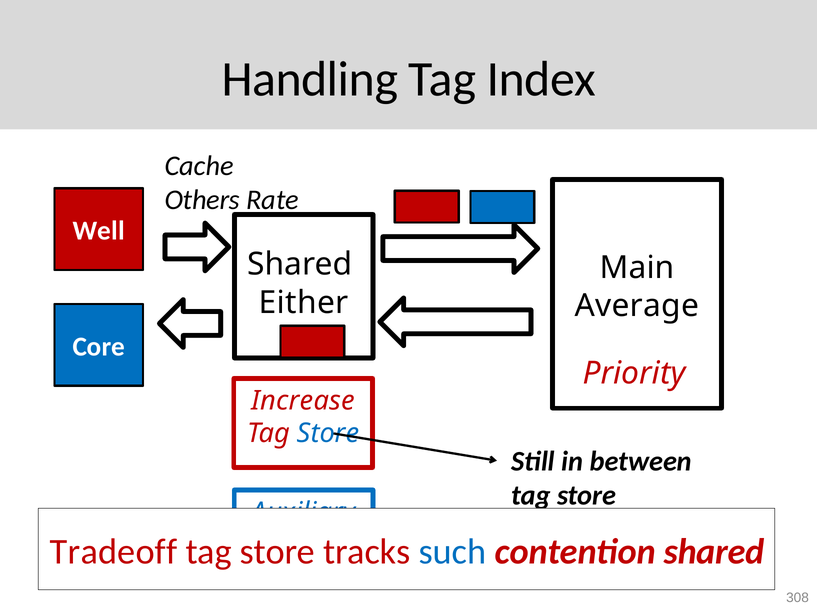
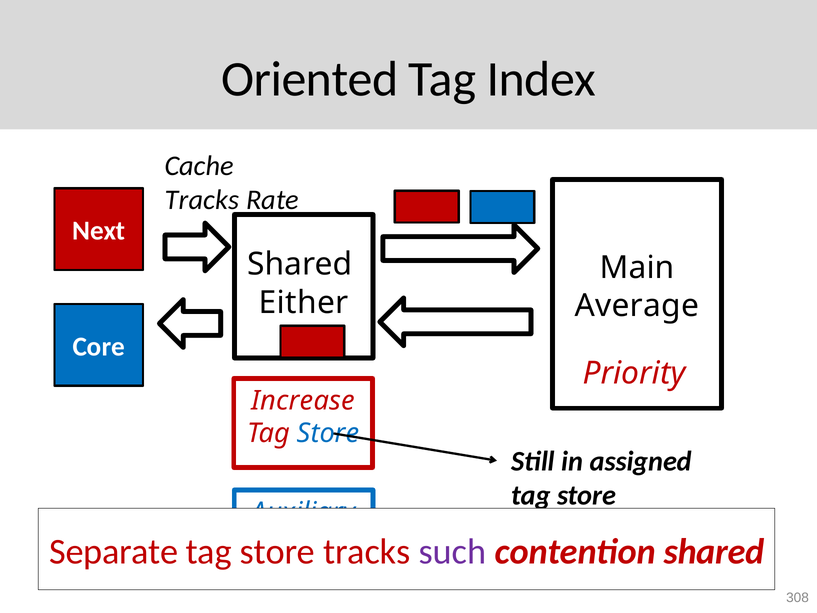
Handling: Handling -> Oriented
Others at (202, 200): Others -> Tracks
Well: Well -> Next
between: between -> assigned
Tradeoff: Tradeoff -> Separate
such colour: blue -> purple
